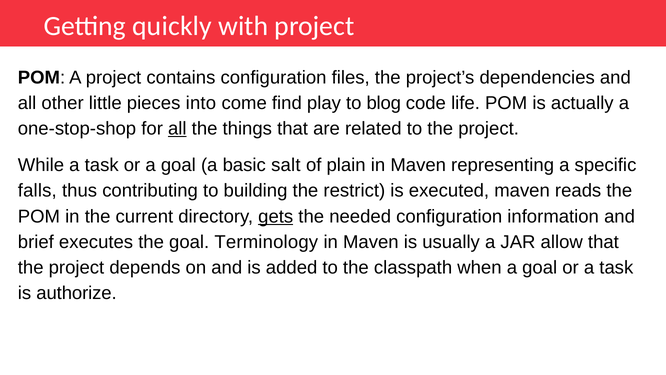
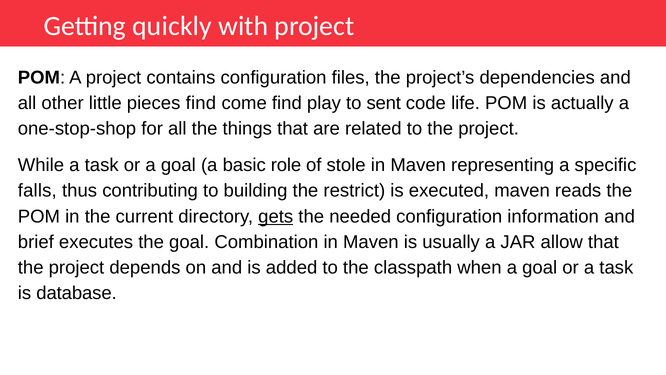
pieces into: into -> find
blog: blog -> sent
all at (177, 129) underline: present -> none
salt: salt -> role
plain: plain -> stole
Terminology: Terminology -> Combination
authorize: authorize -> database
